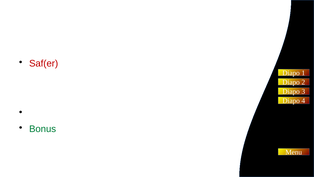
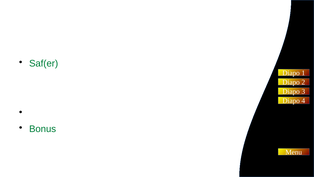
Saf(er colour: red -> green
